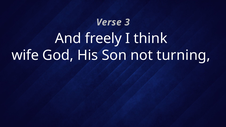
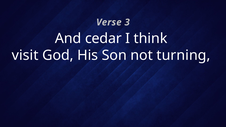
freely: freely -> cedar
wife: wife -> visit
